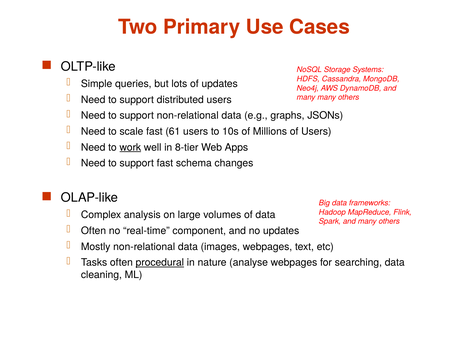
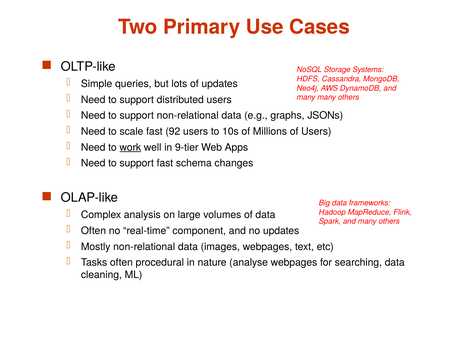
61: 61 -> 92
8-tier: 8-tier -> 9-tier
procedural underline: present -> none
